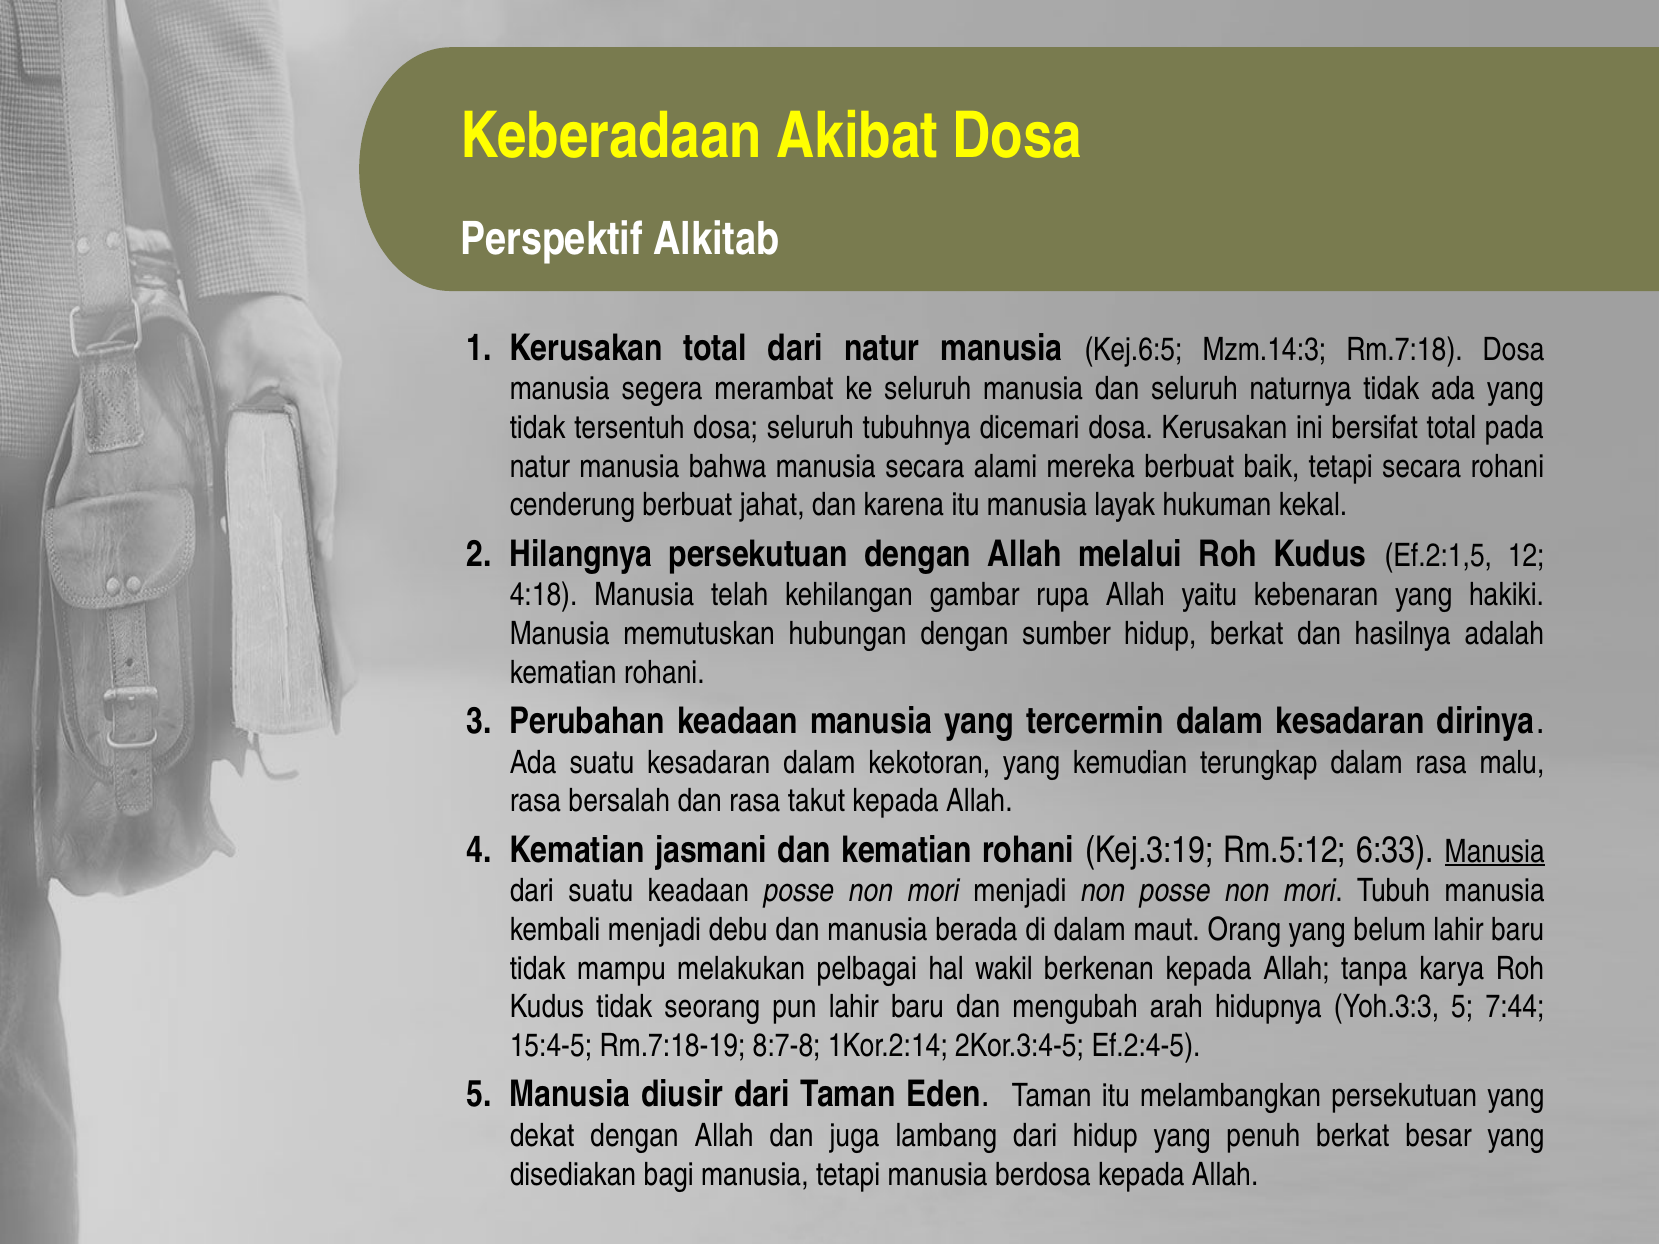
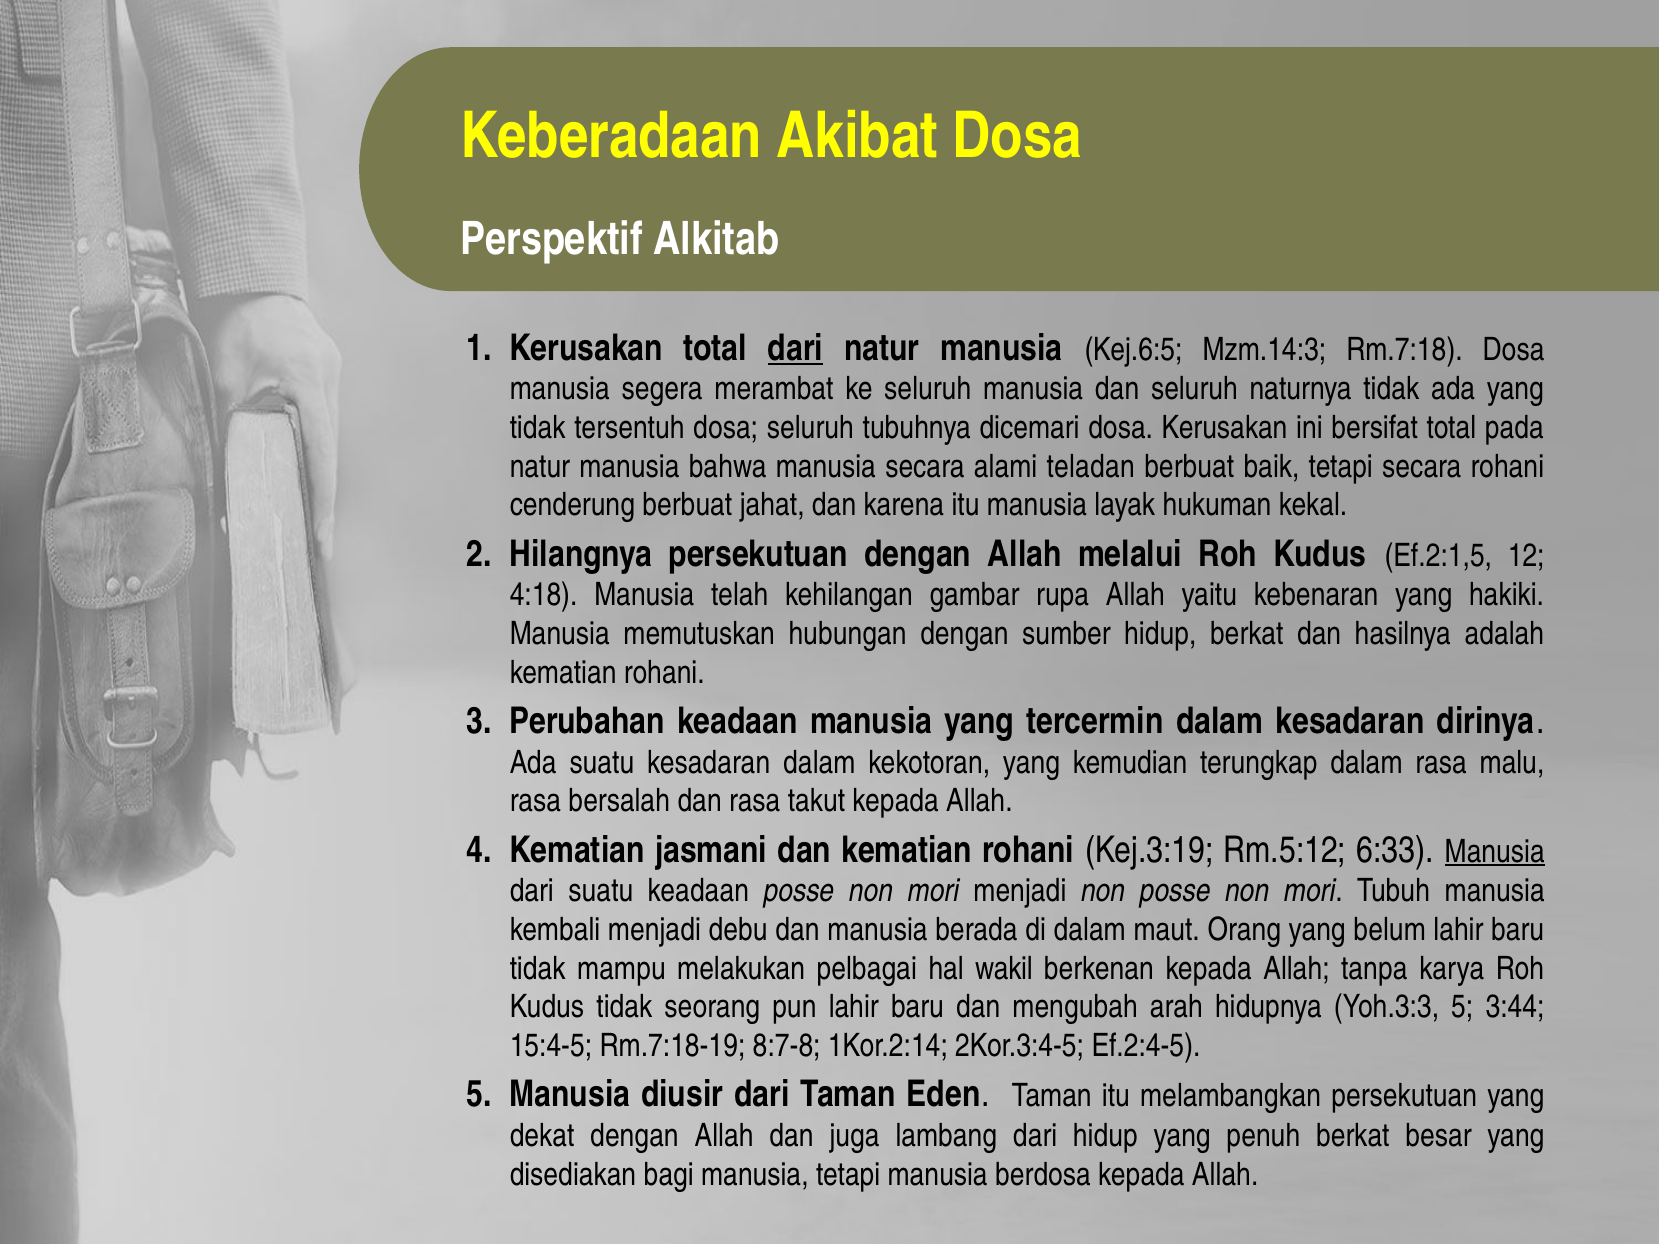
dari at (796, 348) underline: none -> present
mereka: mereka -> teladan
7:44: 7:44 -> 3:44
